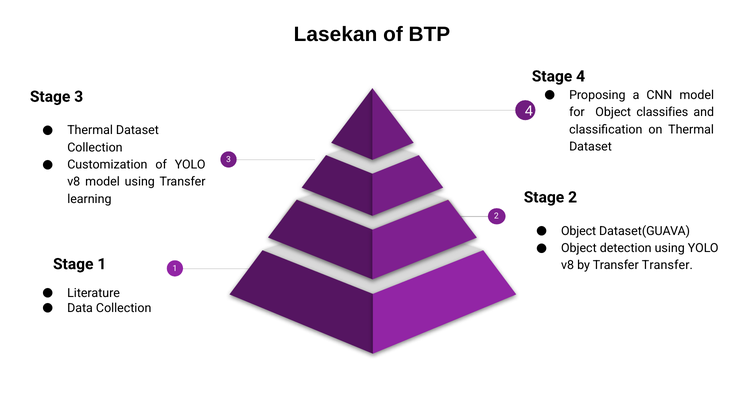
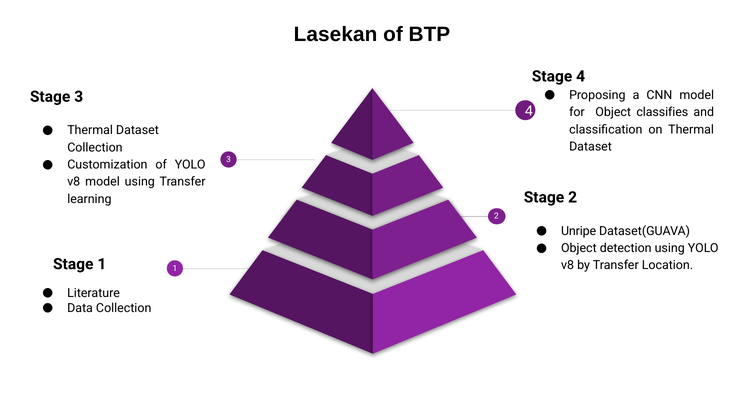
Object at (579, 231): Object -> Unripe
Transfer Transfer: Transfer -> Location
